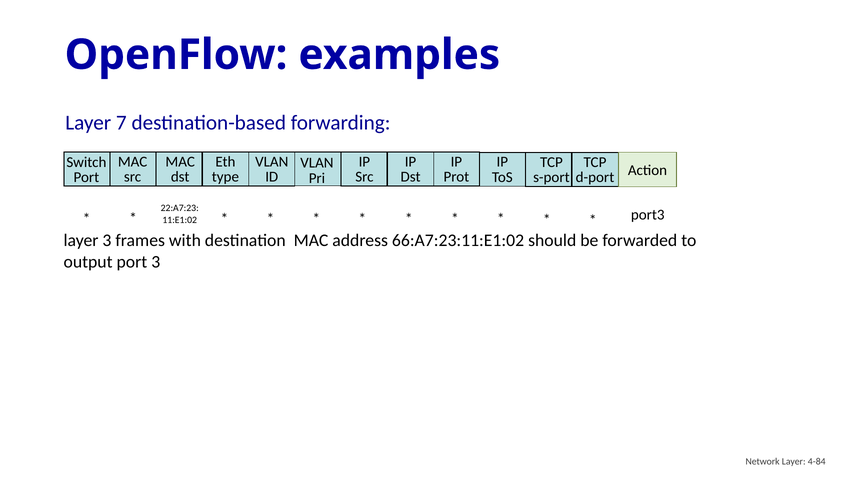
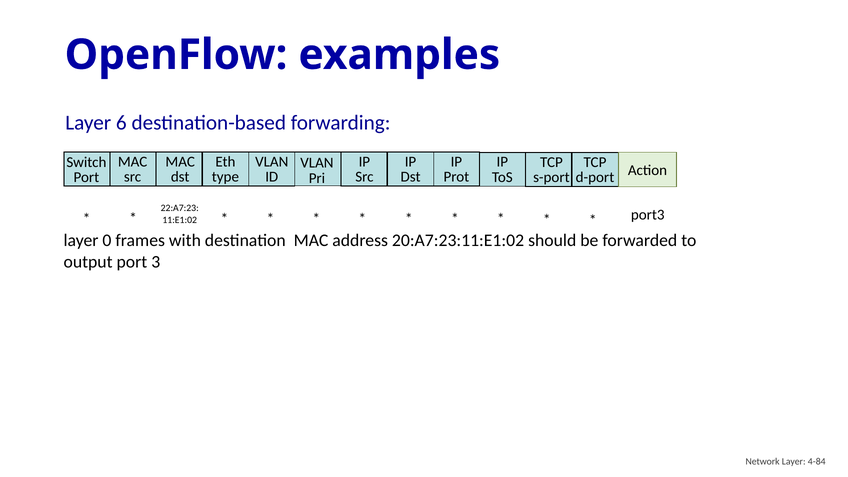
7: 7 -> 6
layer 3: 3 -> 0
66:A7:23:11:E1:02: 66:A7:23:11:E1:02 -> 20:A7:23:11:E1:02
